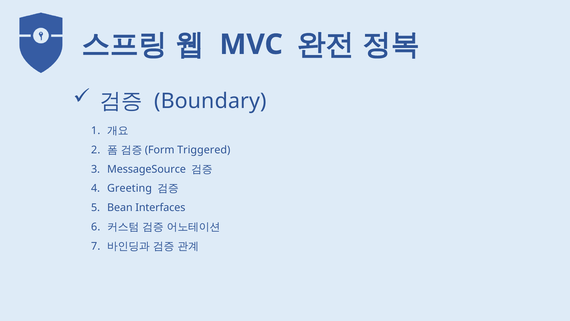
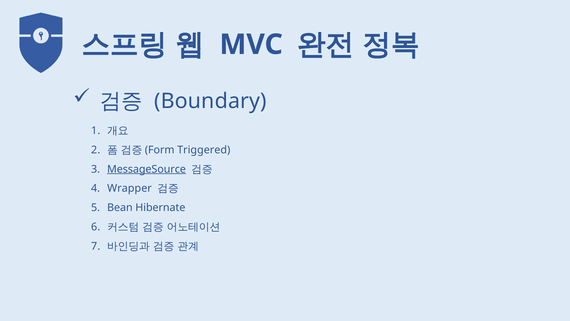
MessageSource underline: none -> present
Greeting: Greeting -> Wrapper
Interfaces: Interfaces -> Hibernate
